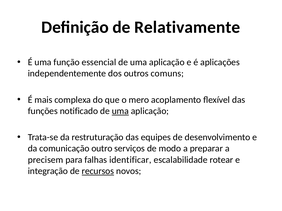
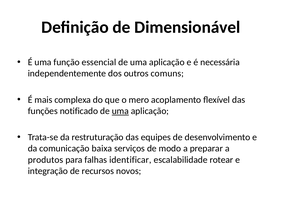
Relativamente: Relativamente -> Dimensionável
aplicações: aplicações -> necessária
outro: outro -> baixa
precisem: precisem -> produtos
recursos underline: present -> none
